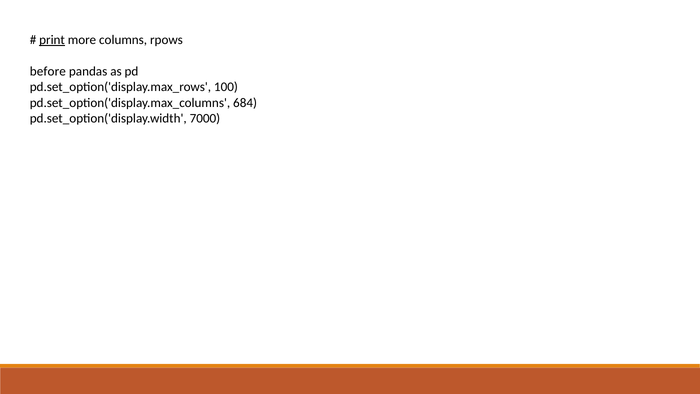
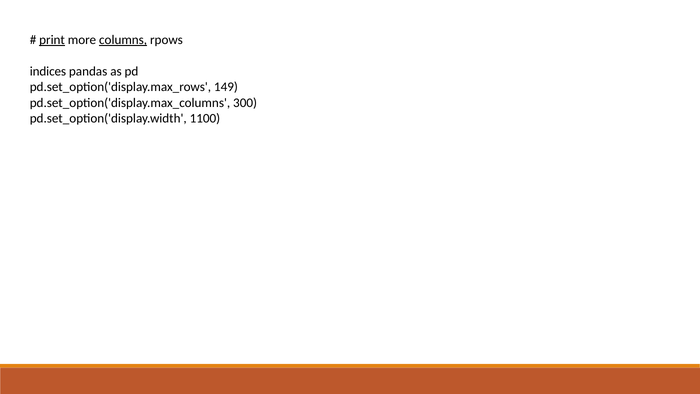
columns underline: none -> present
before: before -> indices
100: 100 -> 149
684: 684 -> 300
7000: 7000 -> 1100
